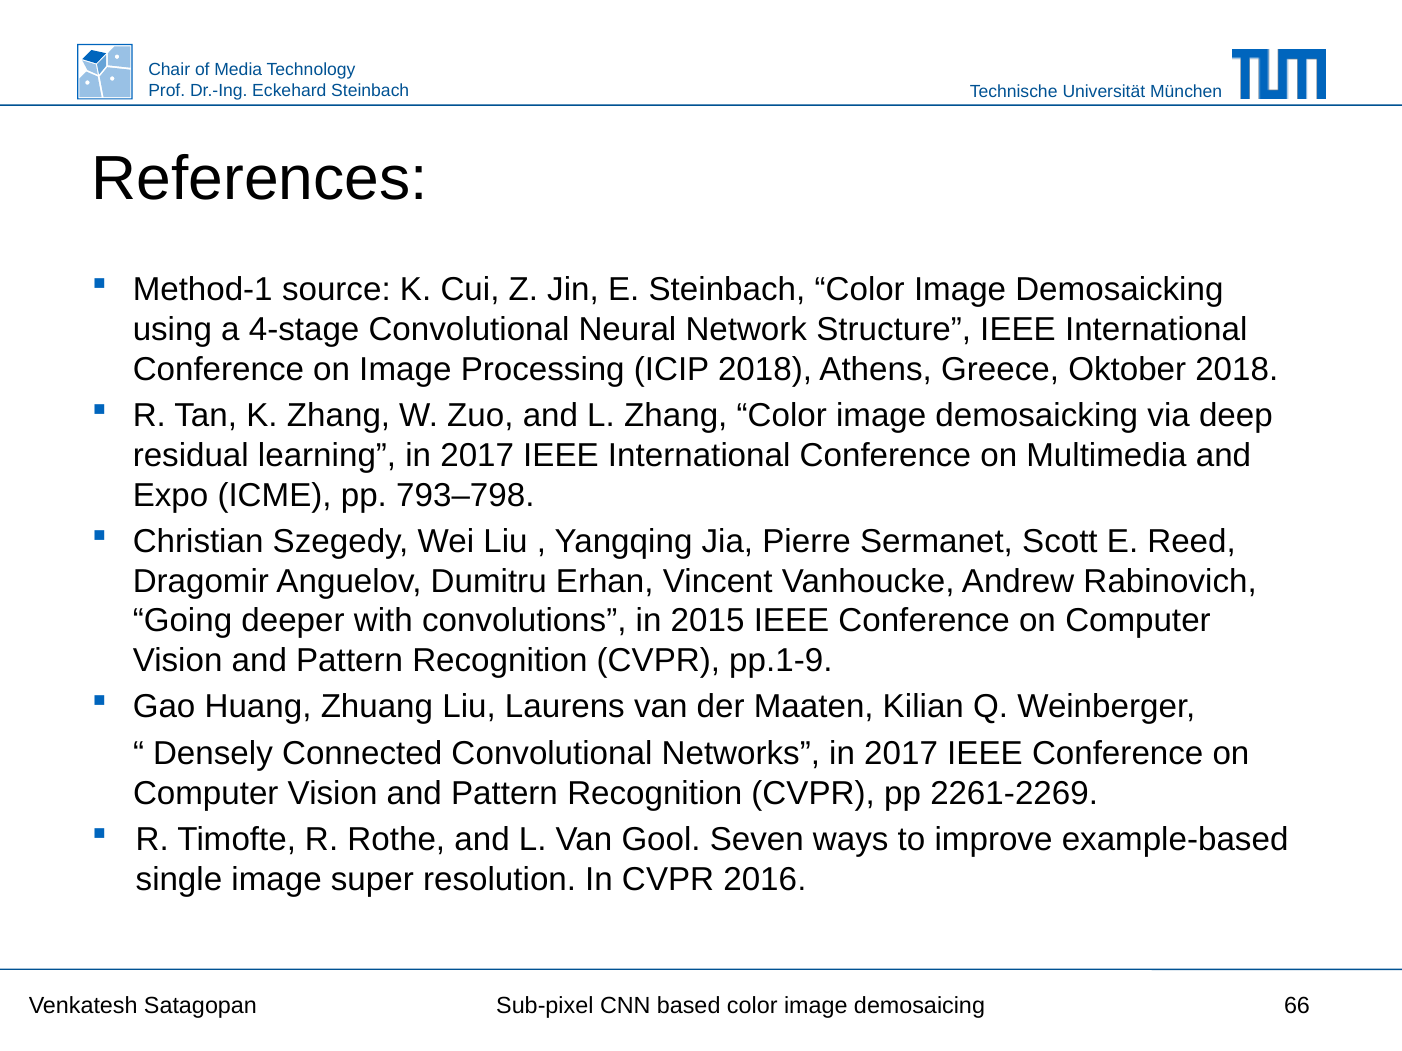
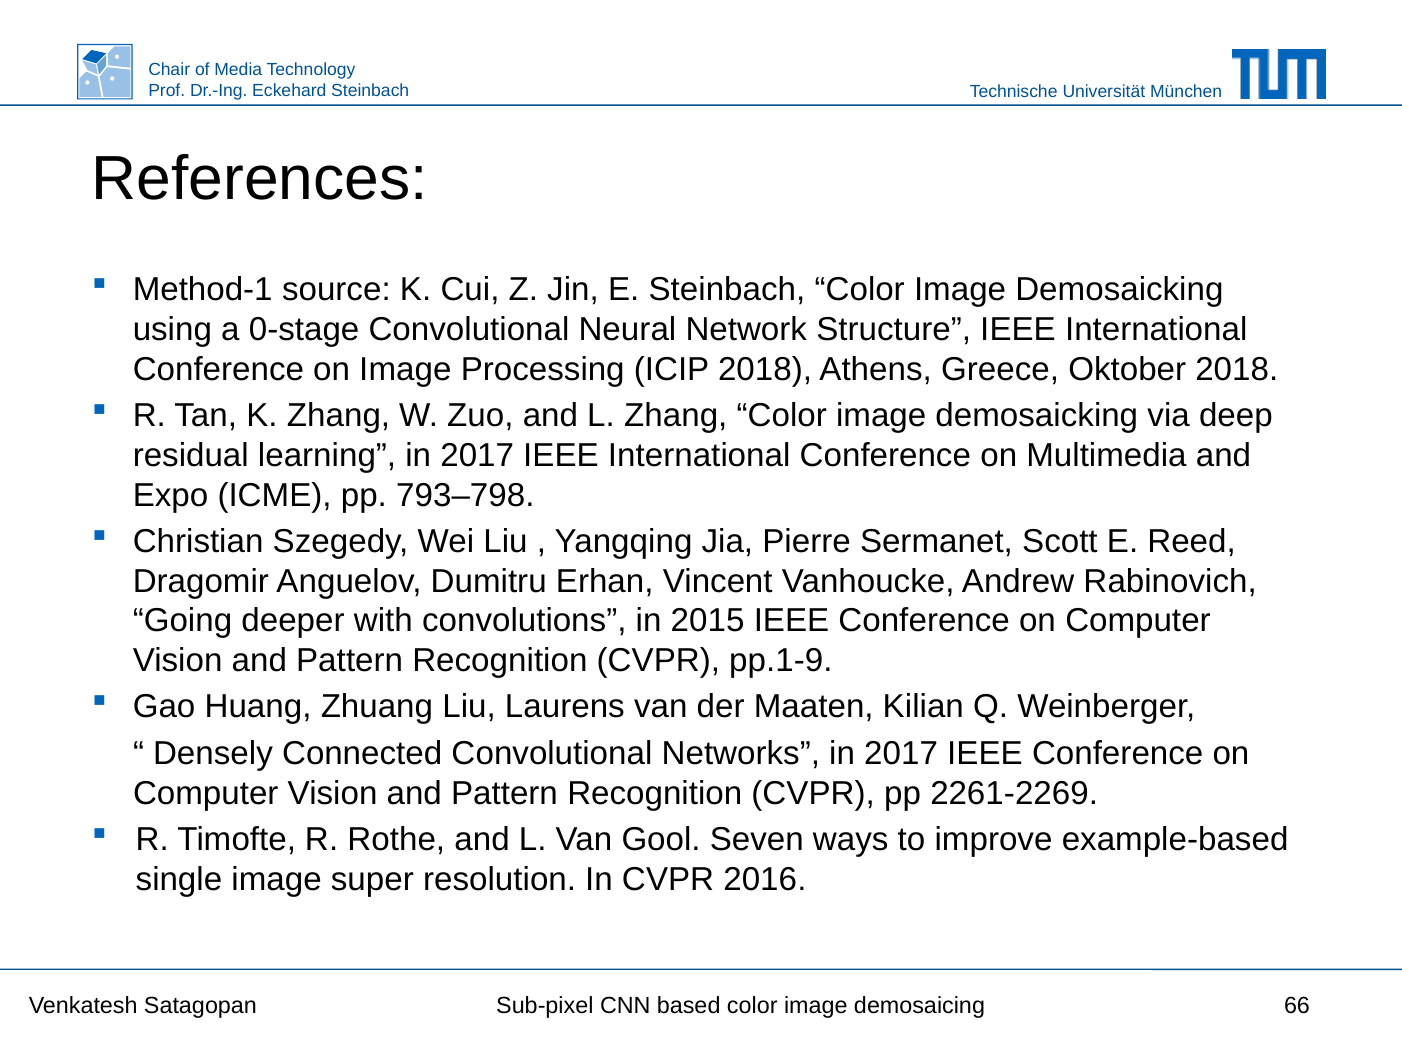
4-stage: 4-stage -> 0-stage
